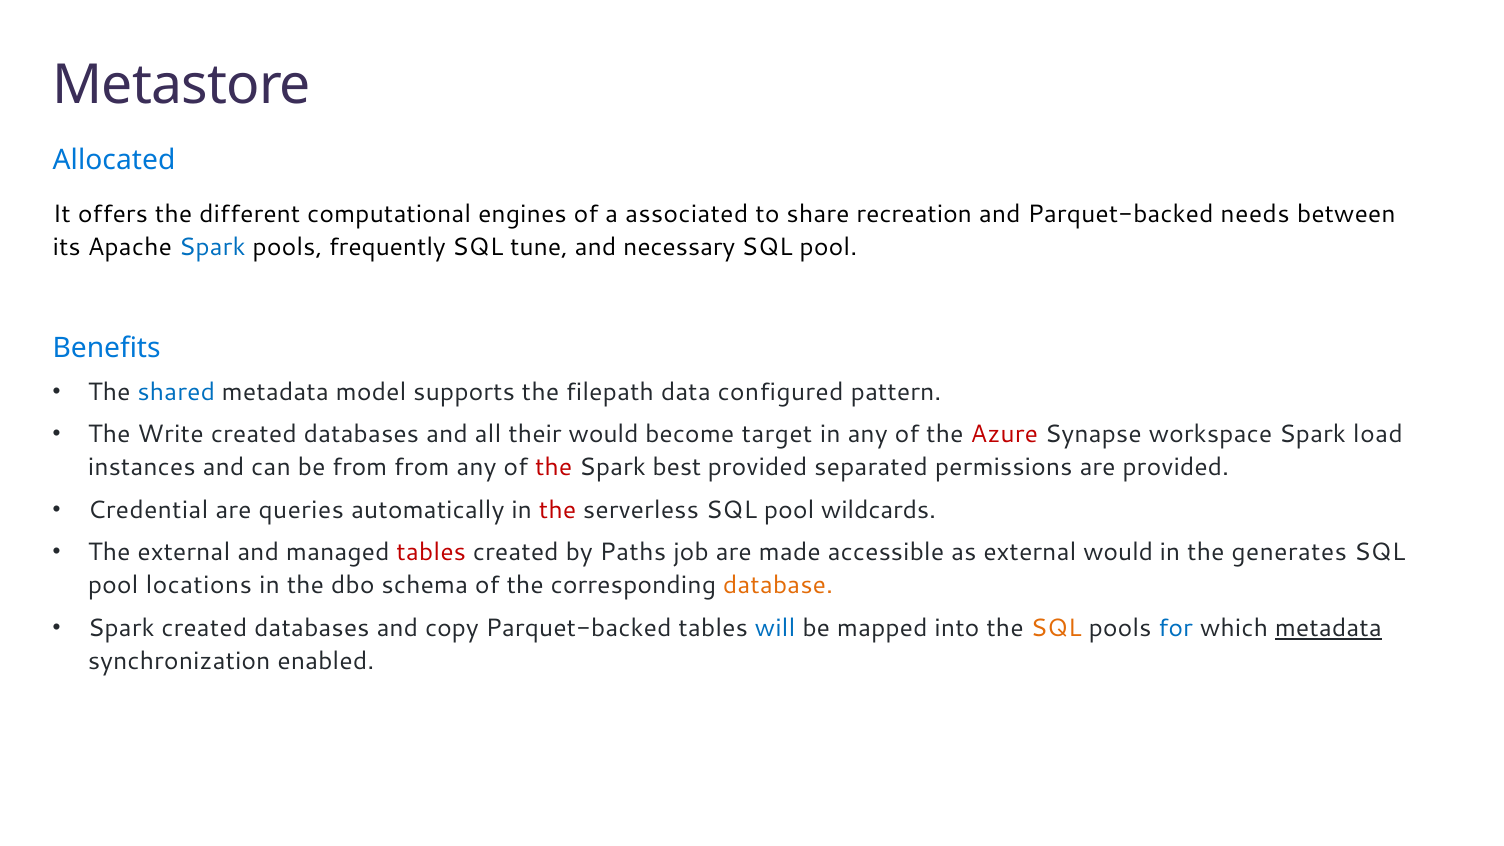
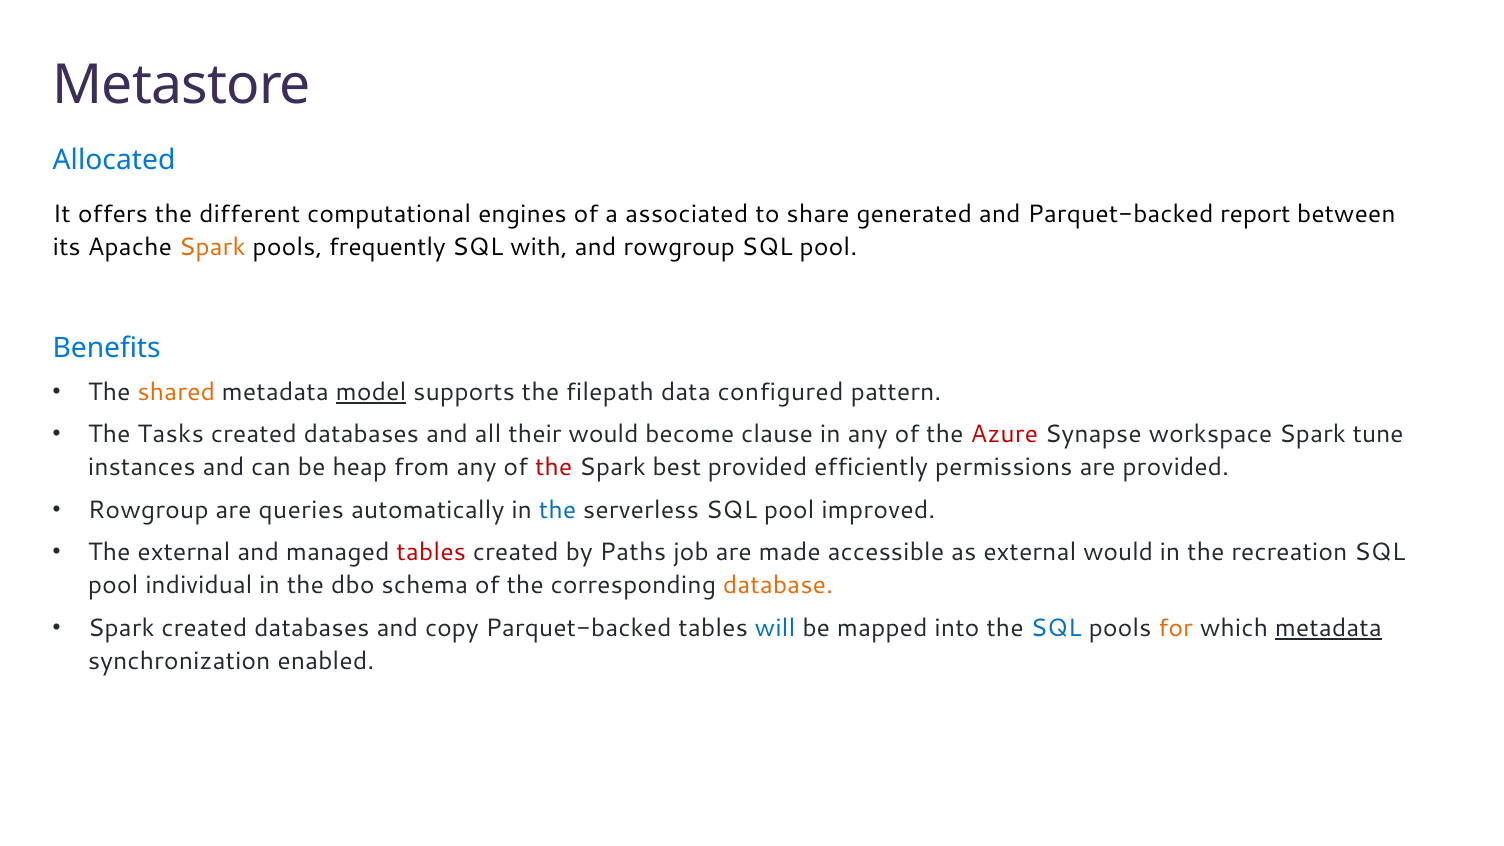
recreation: recreation -> generated
needs: needs -> report
Spark at (212, 247) colour: blue -> orange
tune: tune -> with
and necessary: necessary -> rowgroup
shared colour: blue -> orange
model underline: none -> present
Write: Write -> Tasks
target: target -> clause
load: load -> tune
be from: from -> heap
separated: separated -> efficiently
Credential at (148, 510): Credential -> Rowgroup
the at (558, 510) colour: red -> blue
wildcards: wildcards -> improved
generates: generates -> recreation
locations: locations -> individual
SQL at (1056, 628) colour: orange -> blue
for colour: blue -> orange
